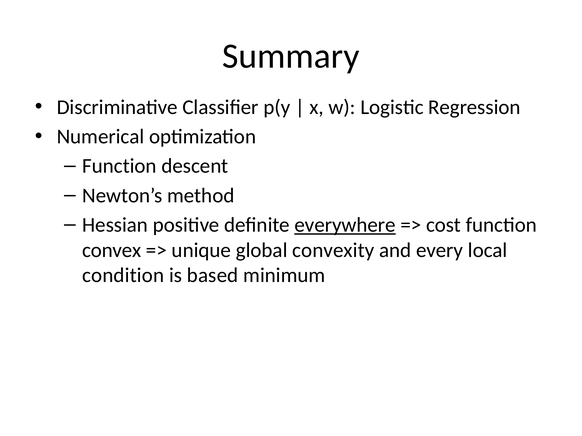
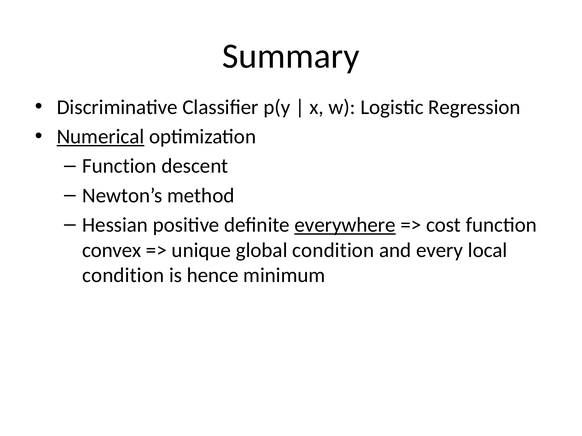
Numerical underline: none -> present
global convexity: convexity -> condition
based: based -> hence
